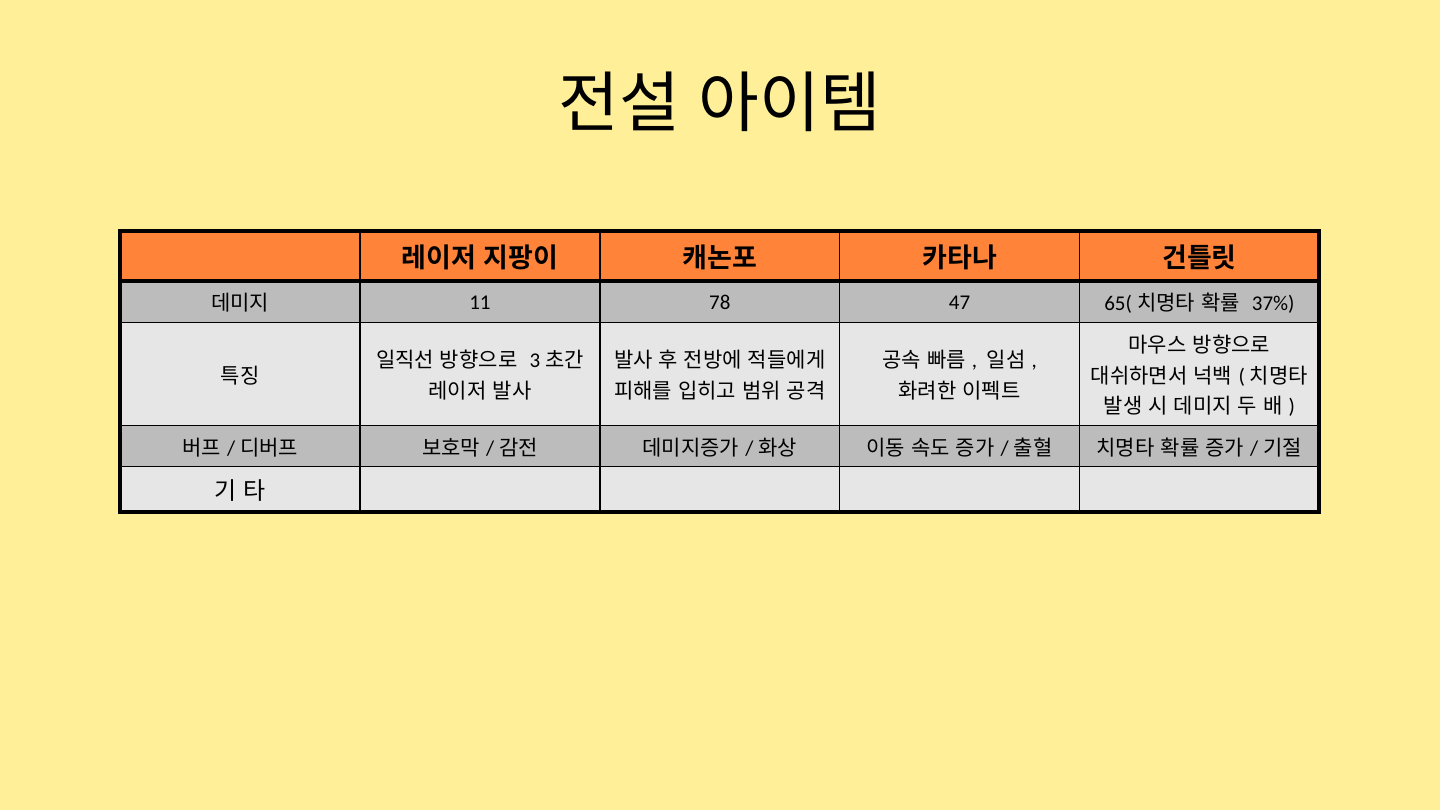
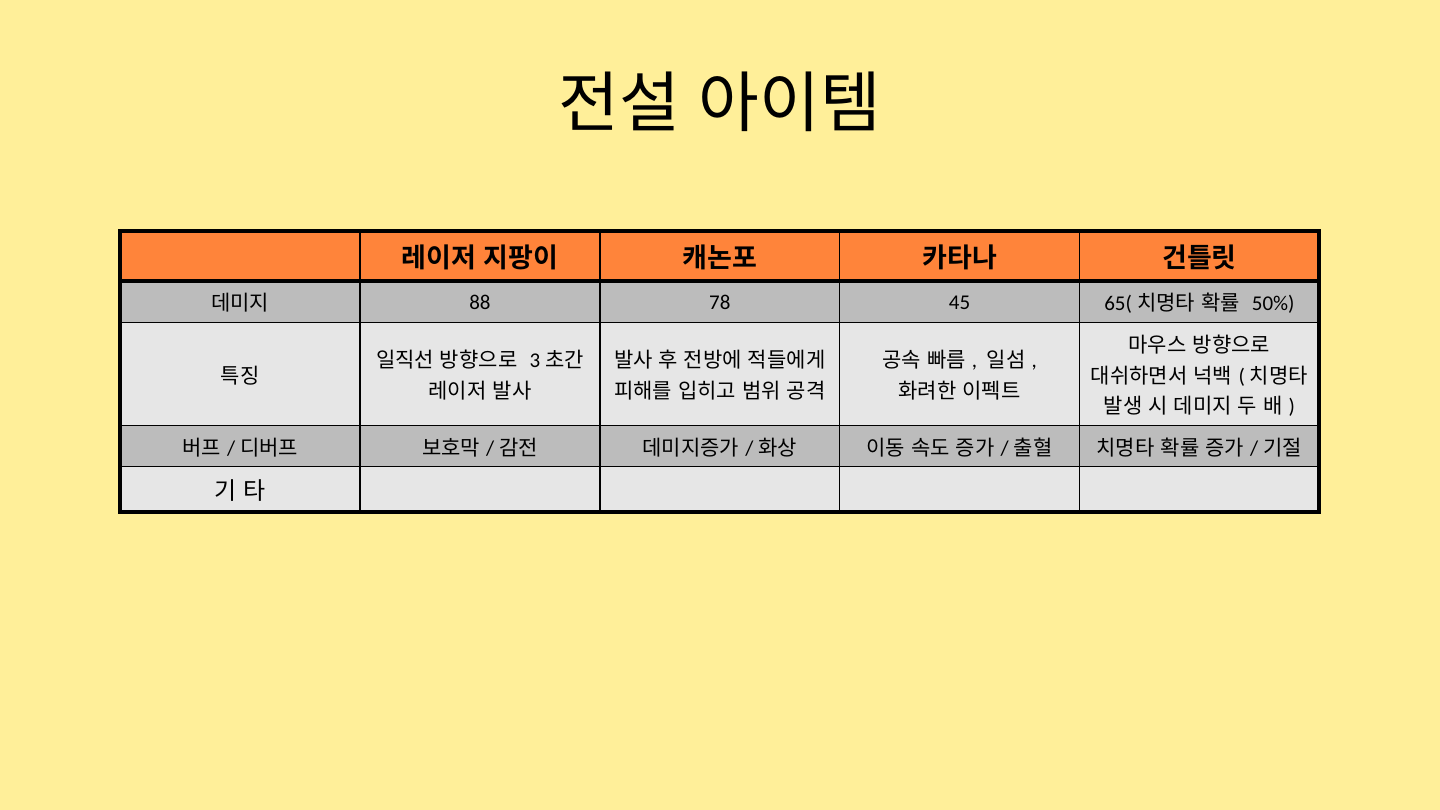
11: 11 -> 88
47: 47 -> 45
37%: 37% -> 50%
